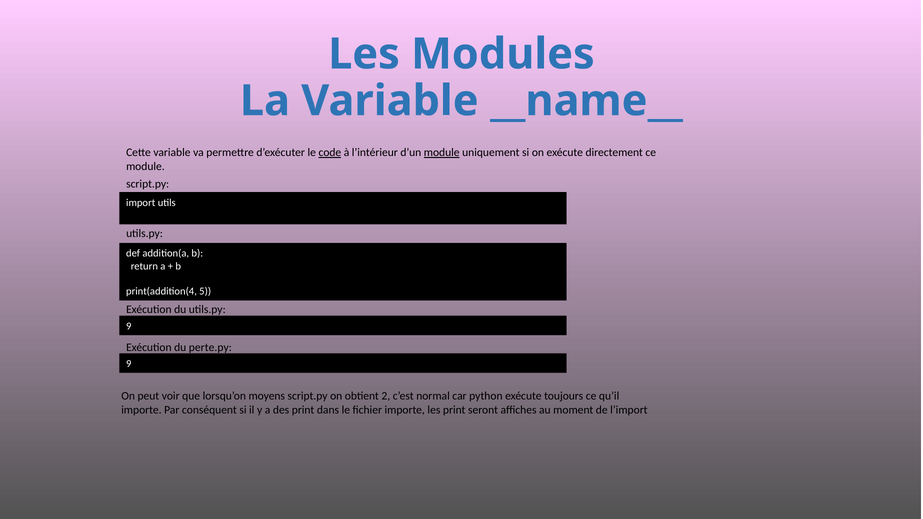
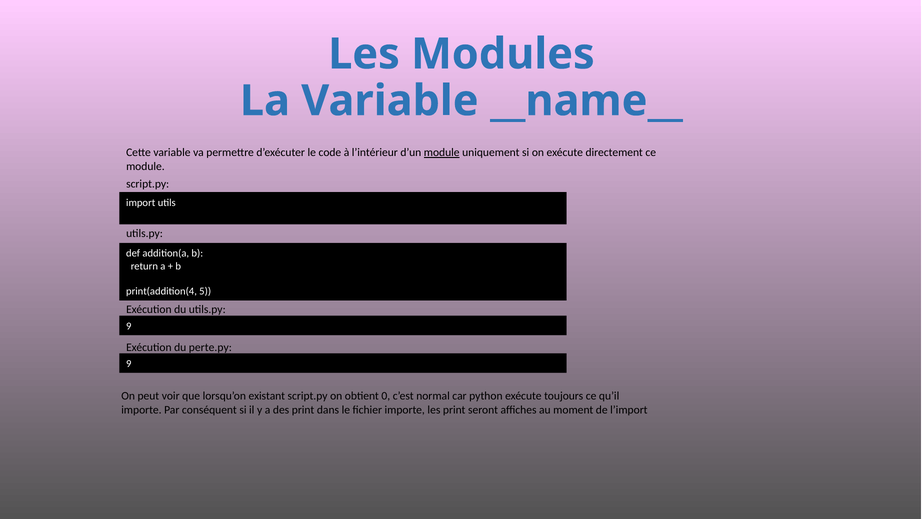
code underline: present -> none
moyens: moyens -> existant
2: 2 -> 0
